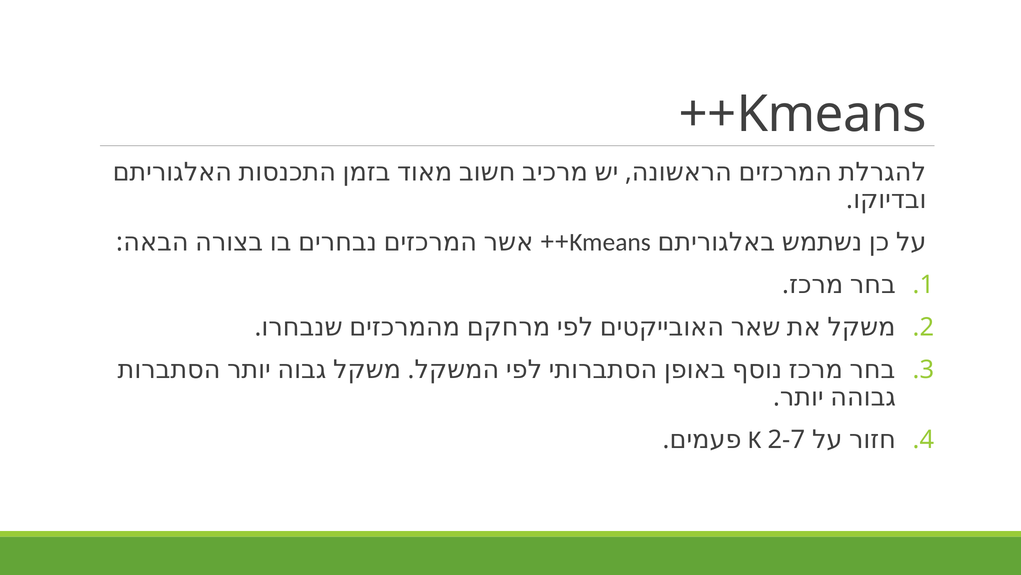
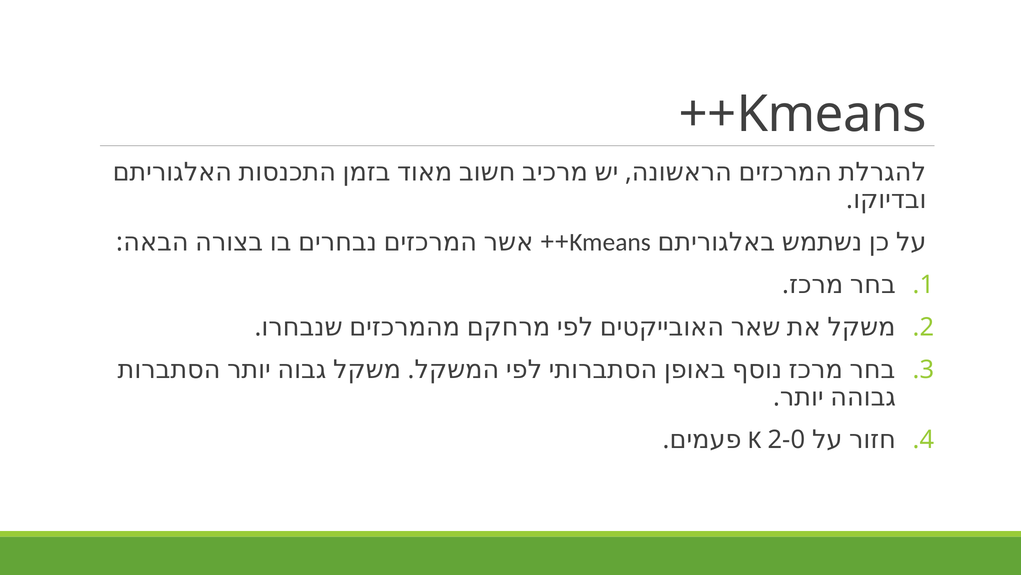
2-7: 2-7 -> 2-0
